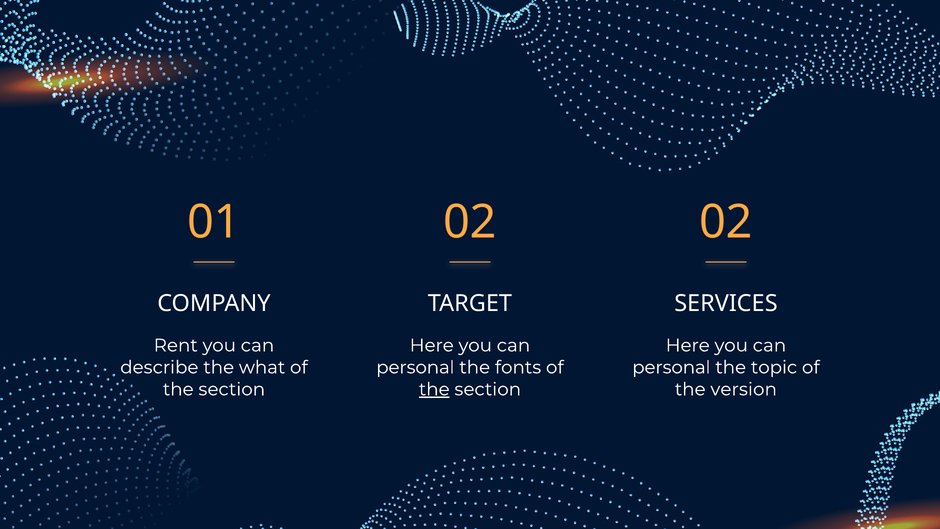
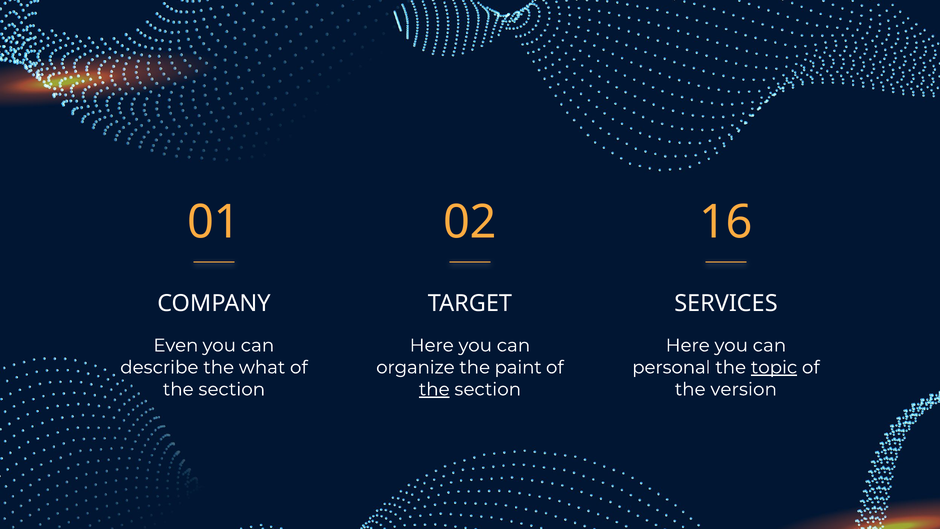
02 02: 02 -> 16
Rent: Rent -> Even
personal at (415, 367): personal -> organize
fonts: fonts -> paint
topic underline: none -> present
